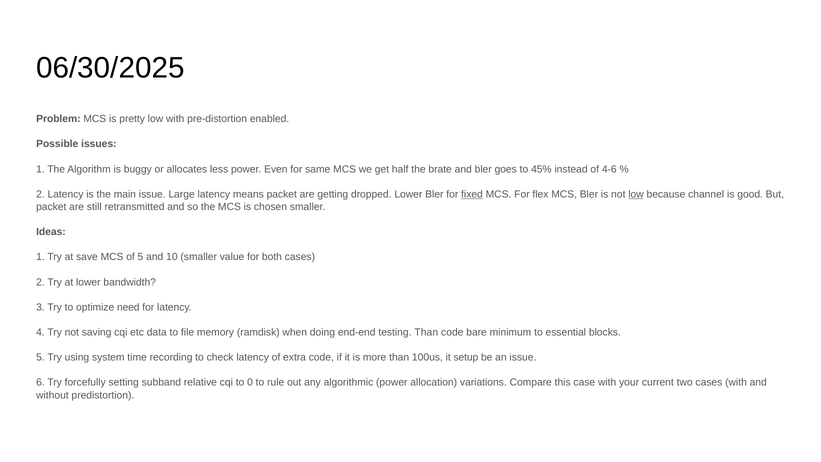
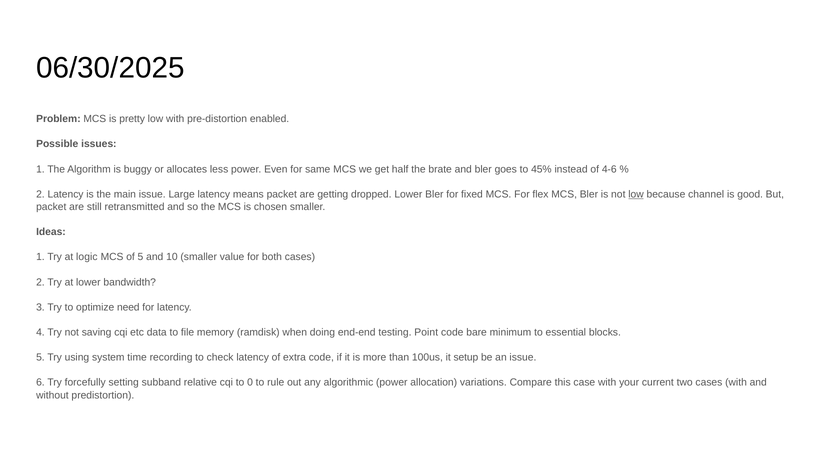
fixed underline: present -> none
save: save -> logic
testing Than: Than -> Point
